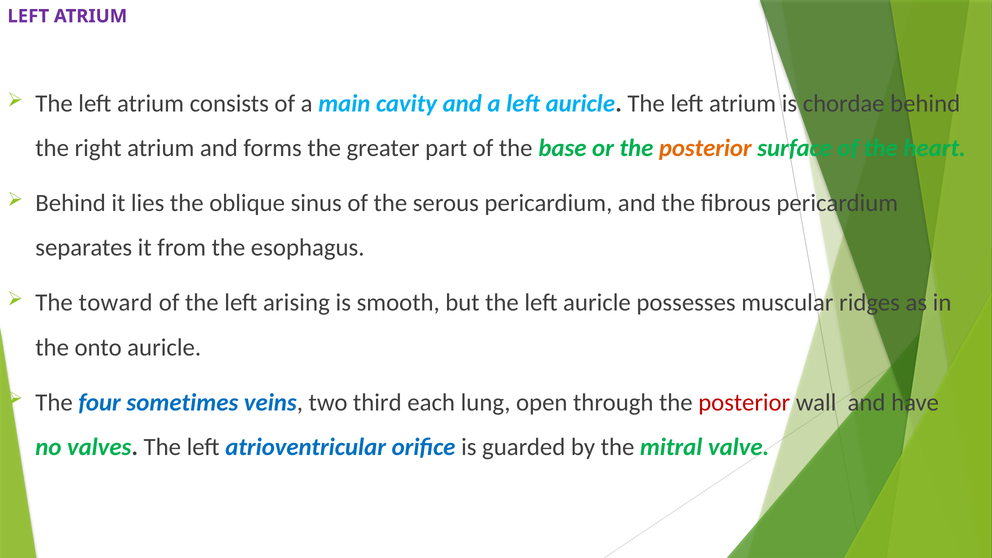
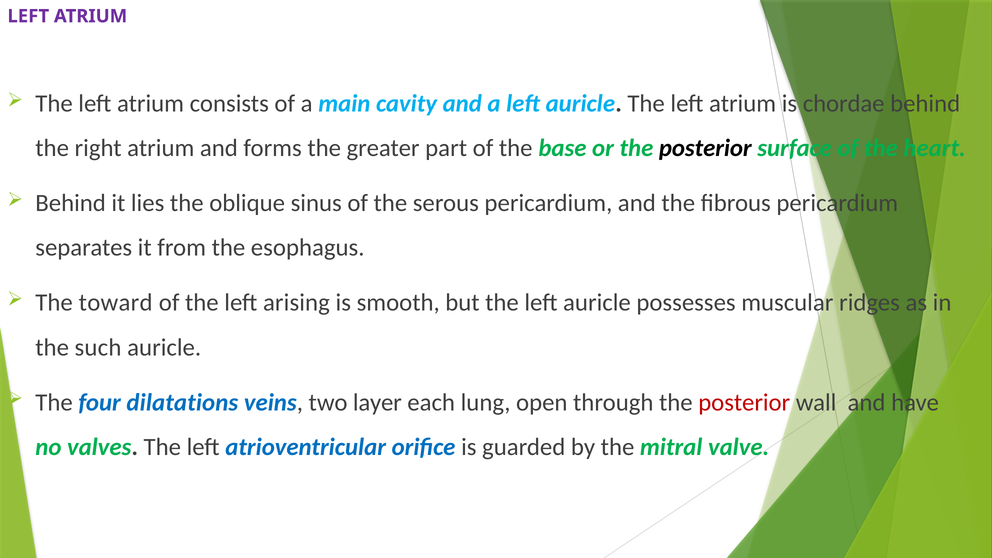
posterior at (705, 148) colour: orange -> black
onto: onto -> such
sometimes: sometimes -> dilatations
third: third -> layer
